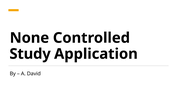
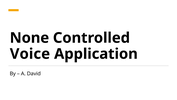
Study: Study -> Voice
